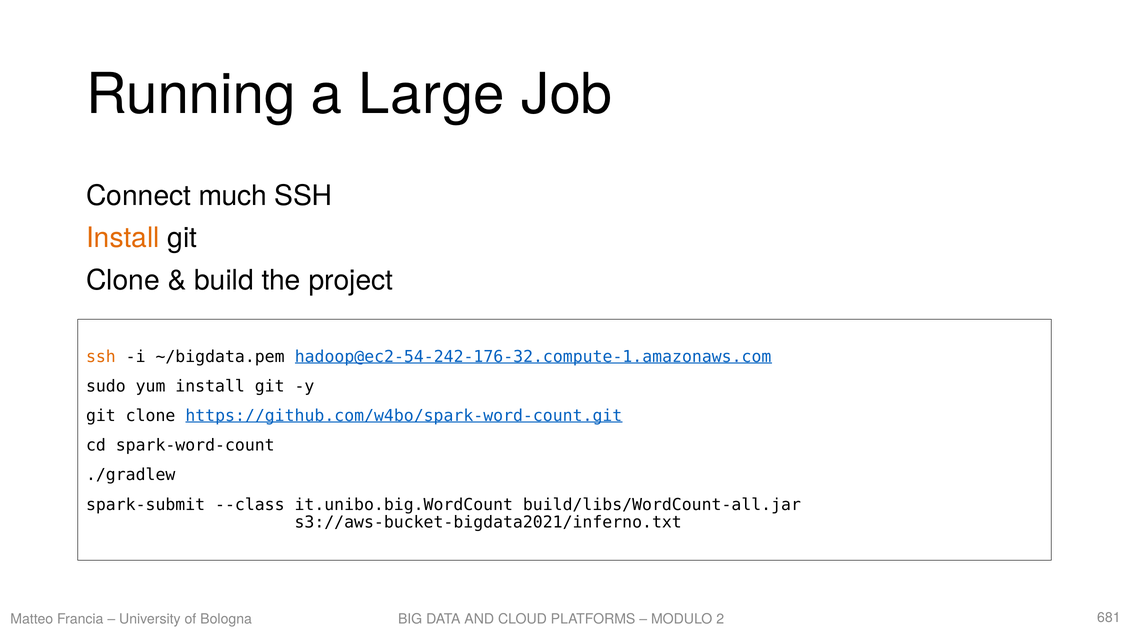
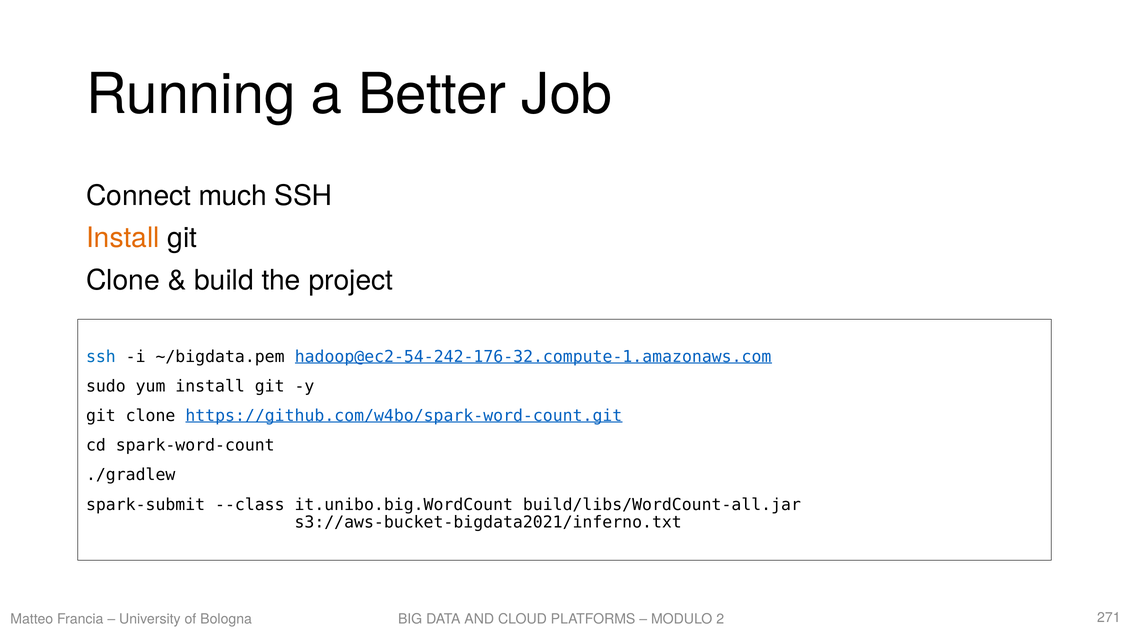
Large: Large -> Better
ssh at (101, 357) colour: orange -> blue
681: 681 -> 271
